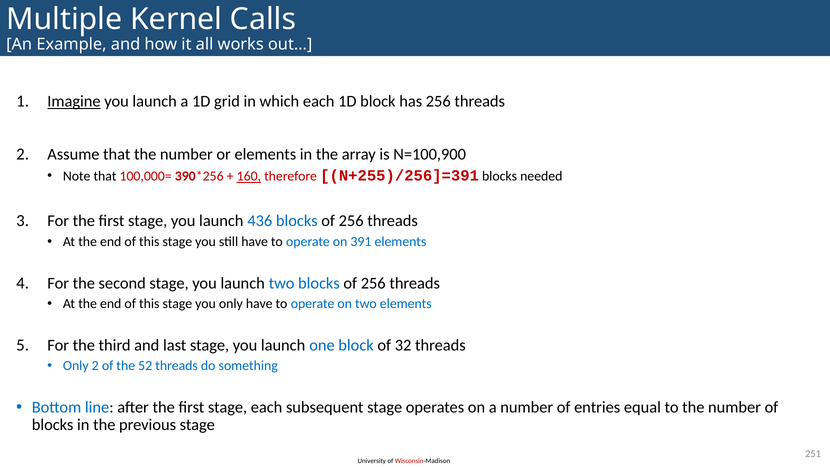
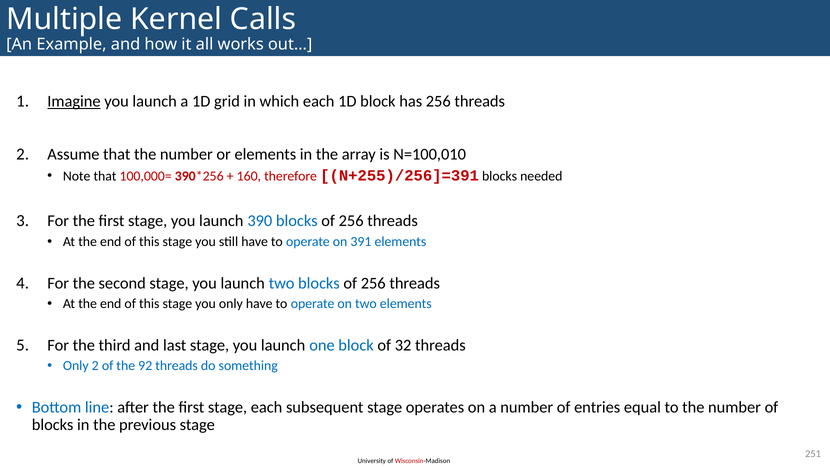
N=100,900: N=100,900 -> N=100,010
160 underline: present -> none
436: 436 -> 390
52: 52 -> 92
